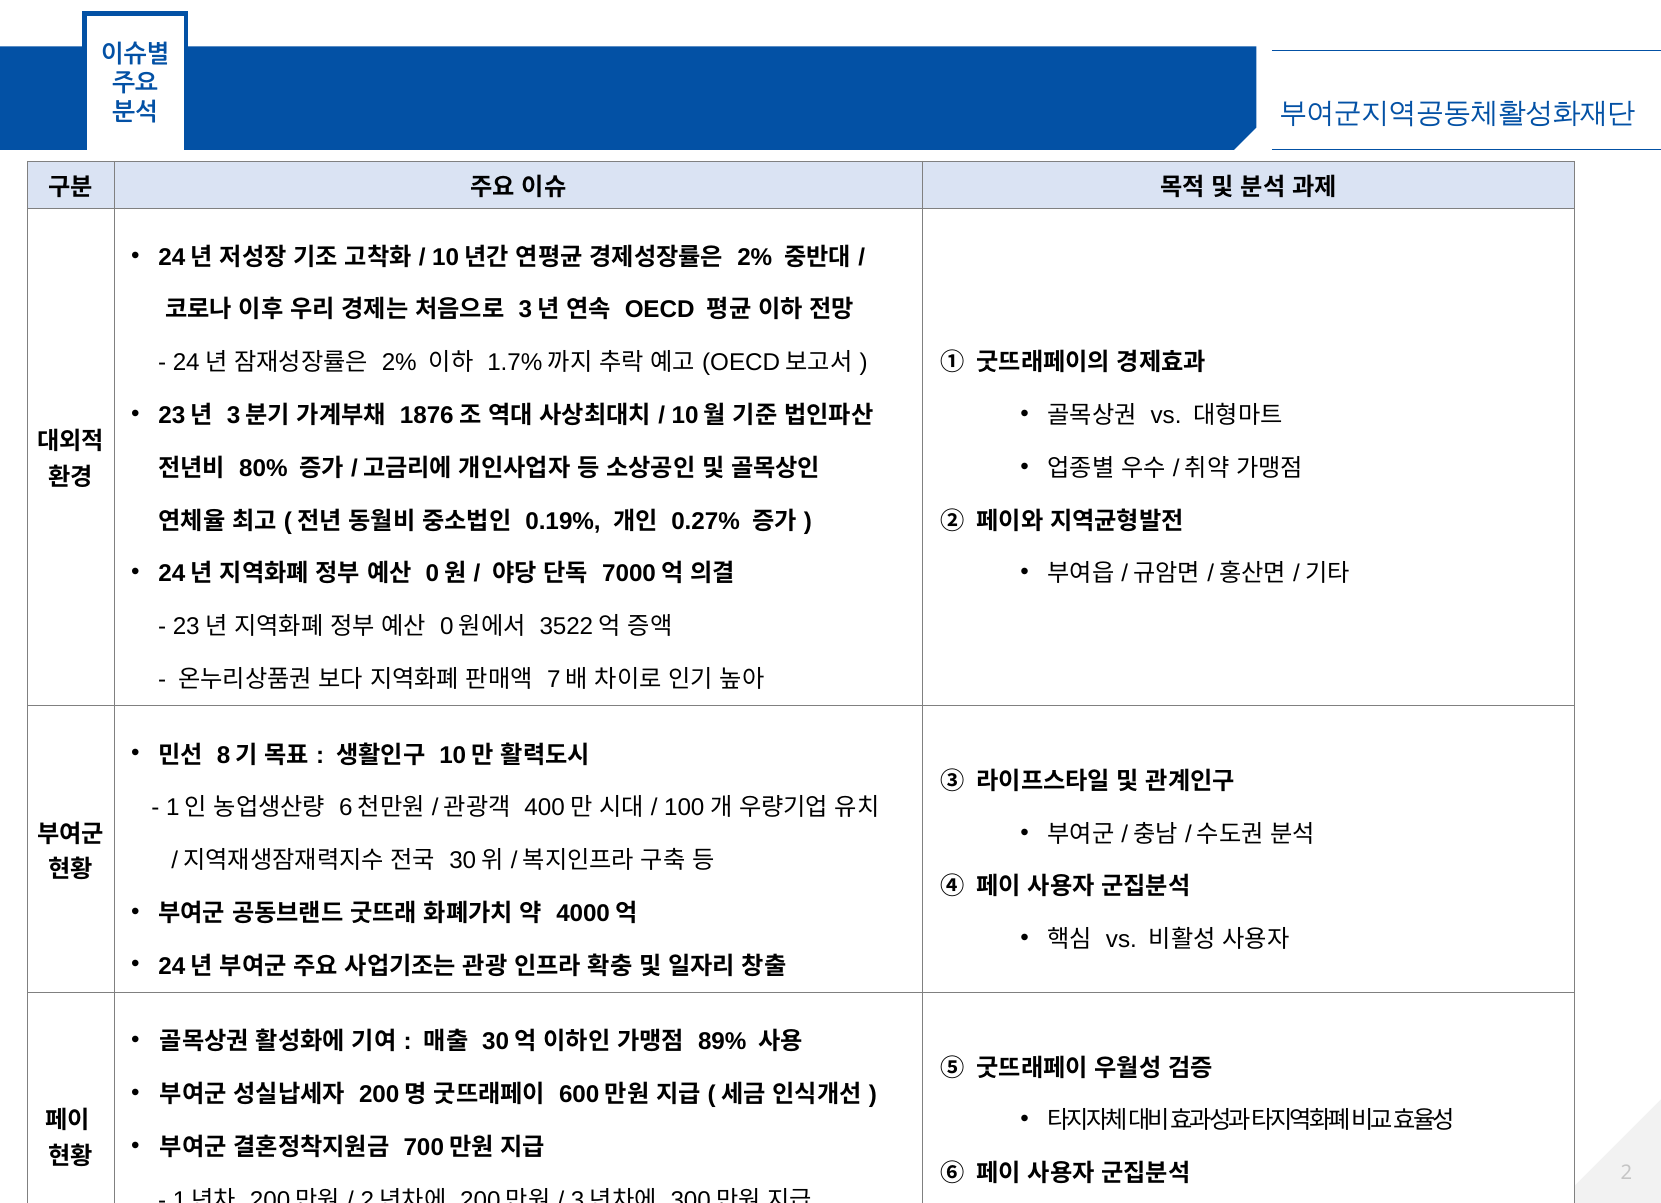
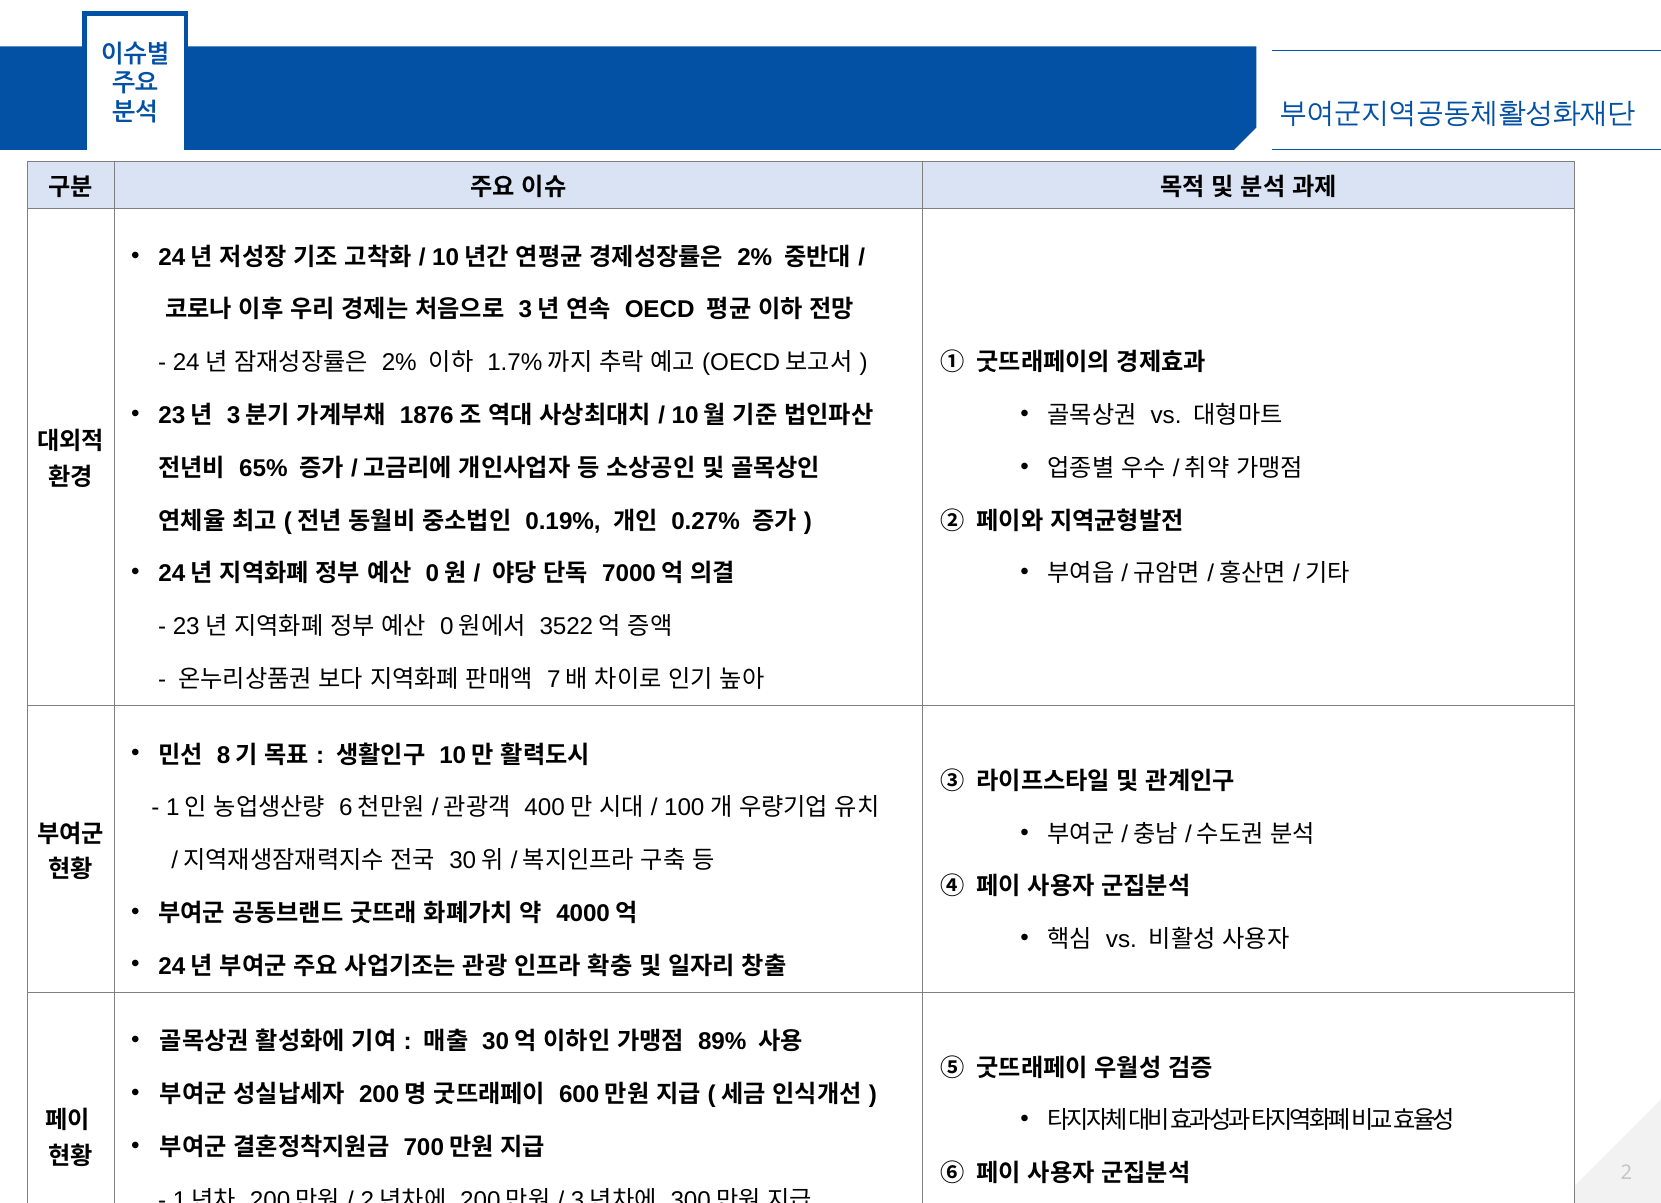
80%: 80% -> 65%
